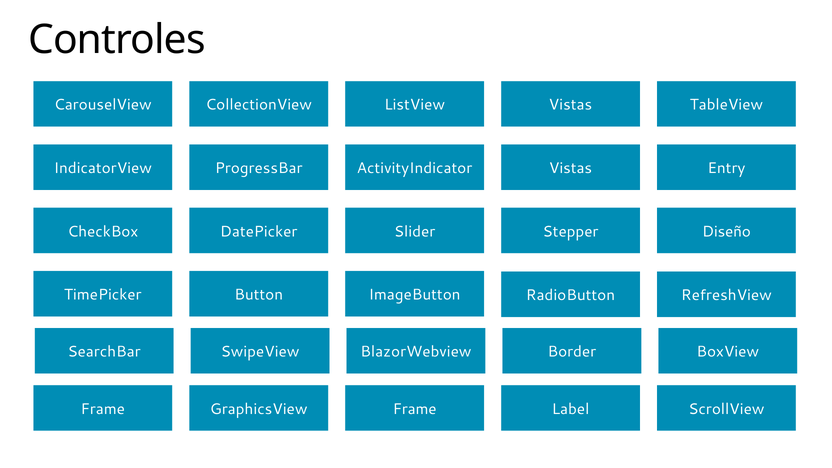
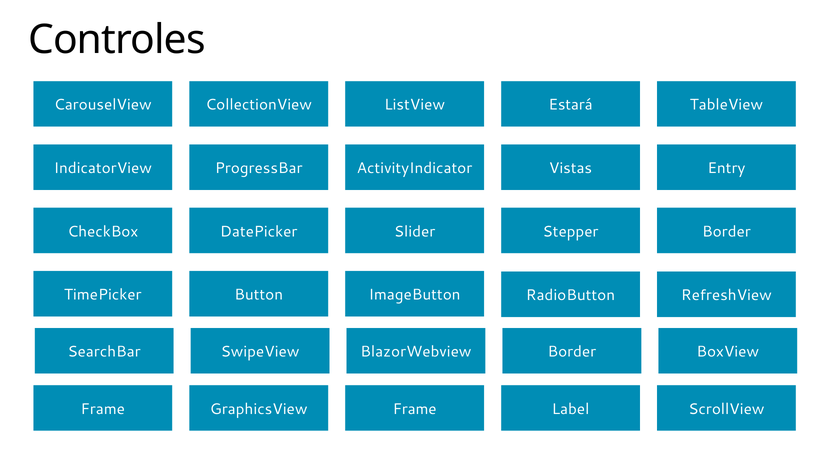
ListView Vistas: Vistas -> Estará
Stepper Diseño: Diseño -> Border
